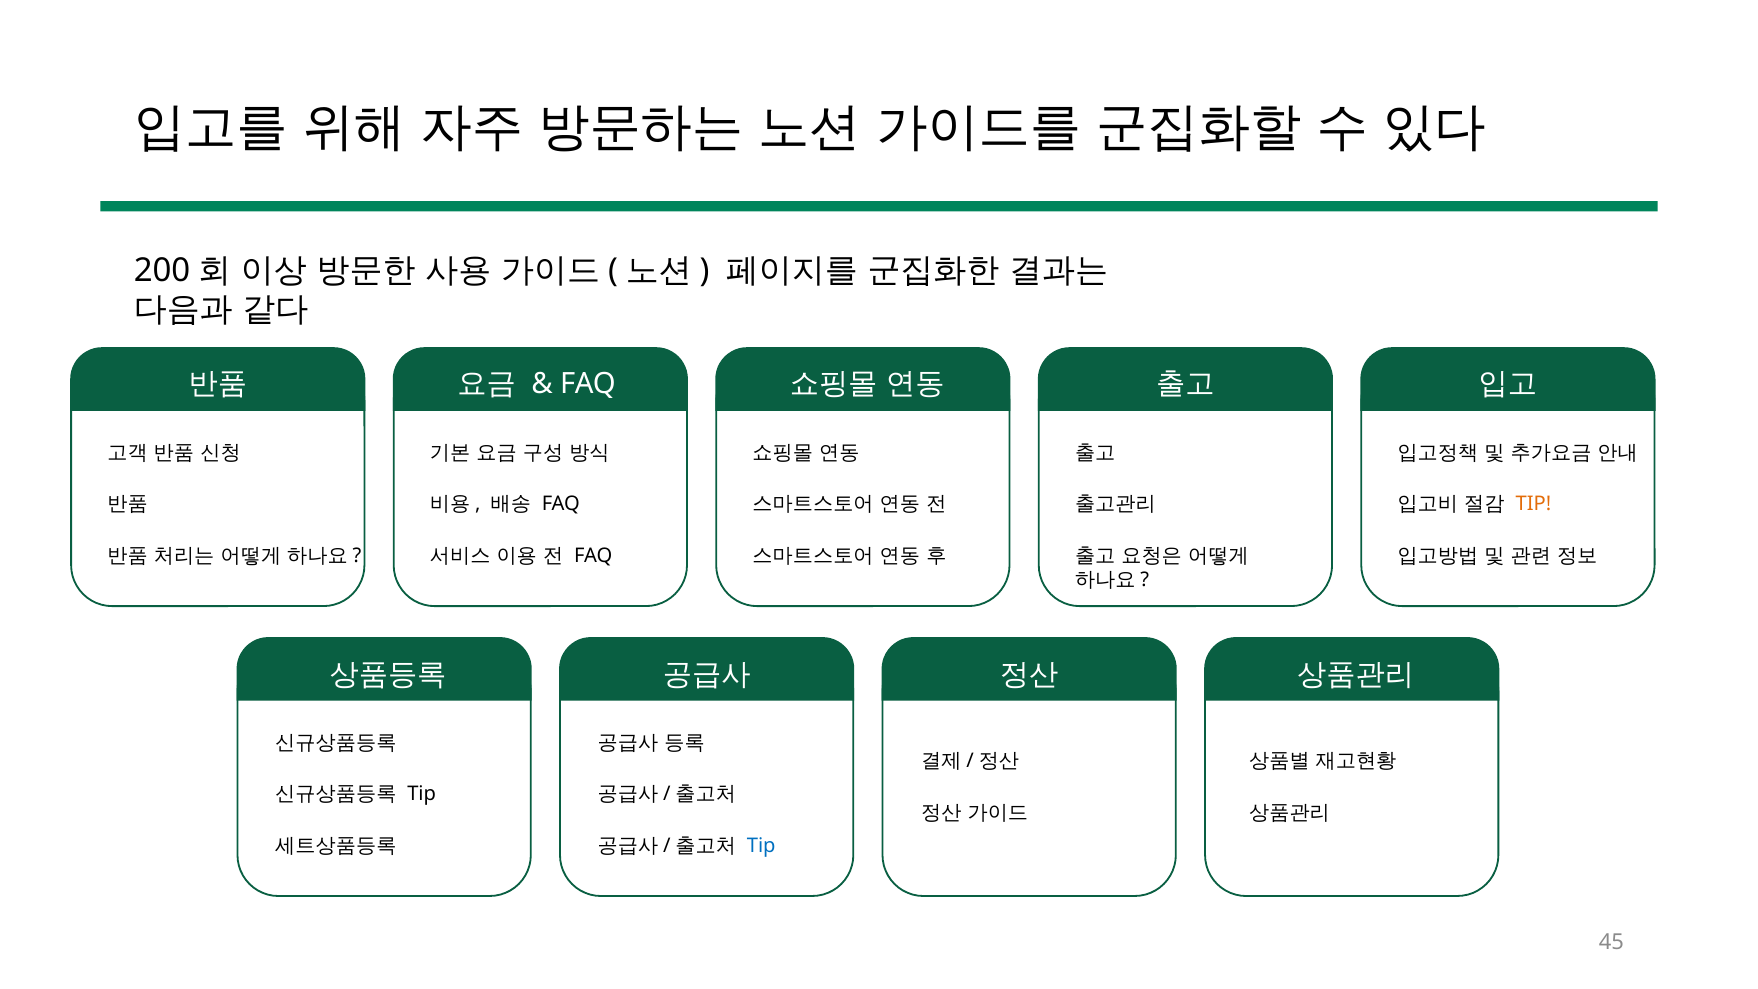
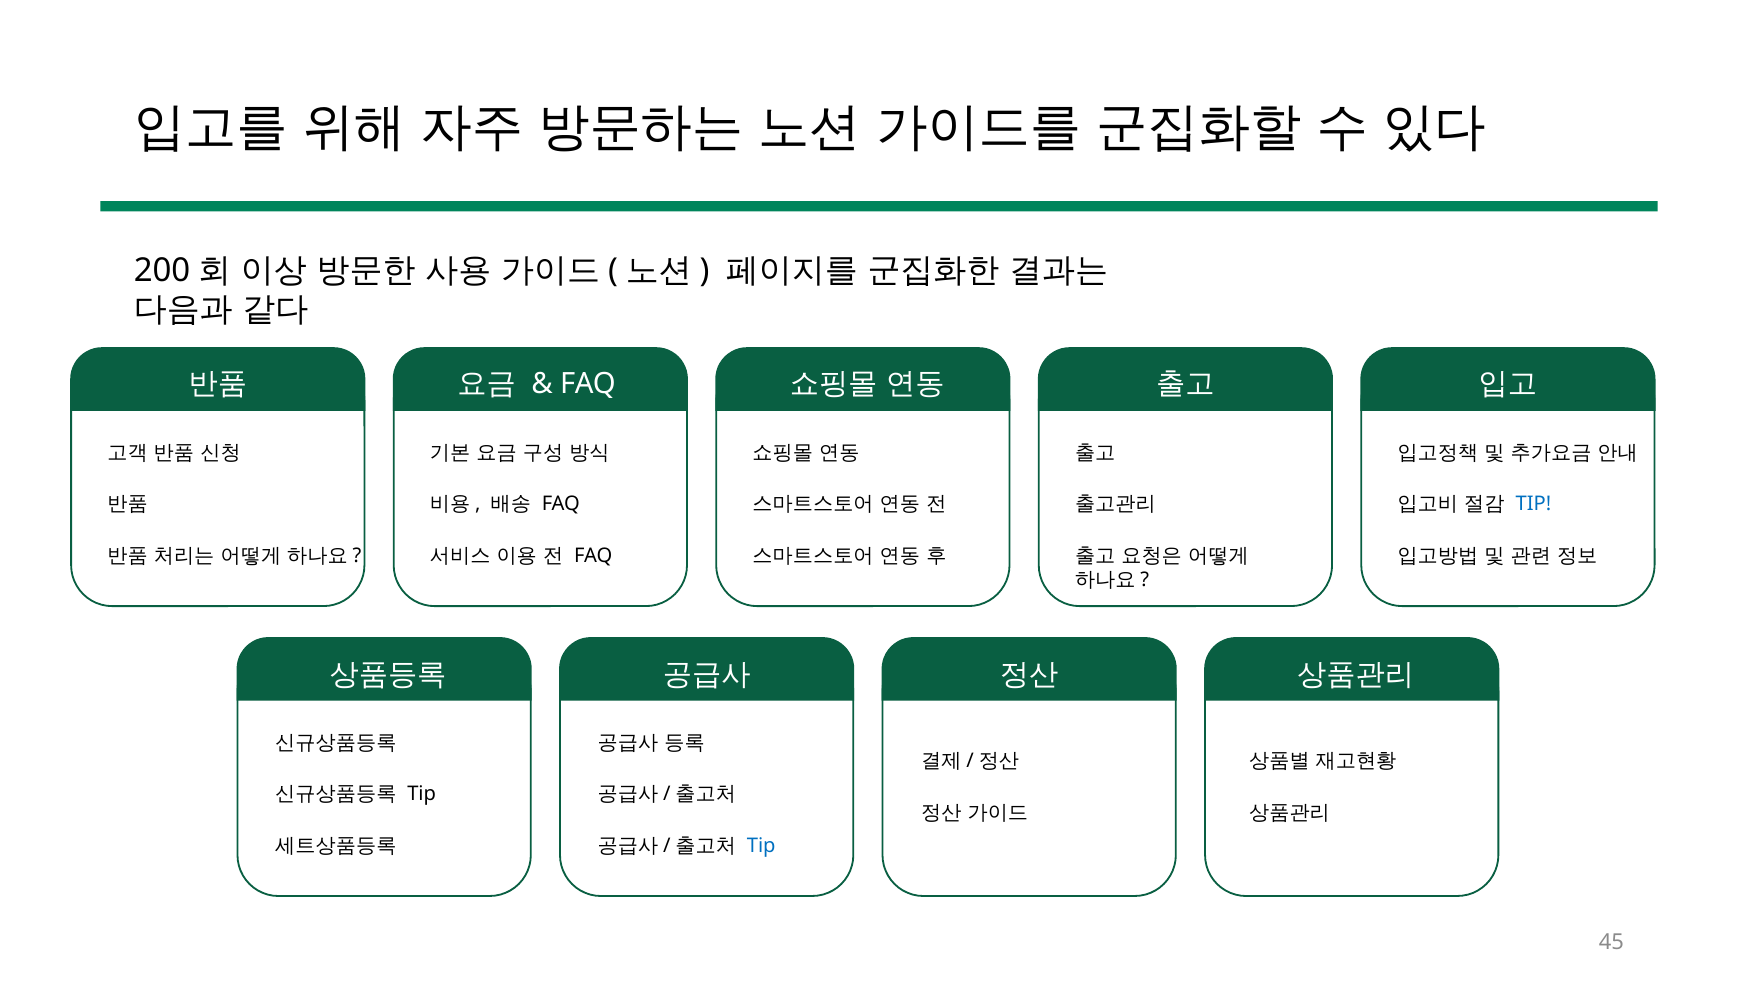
TIP at (1533, 504) colour: orange -> blue
